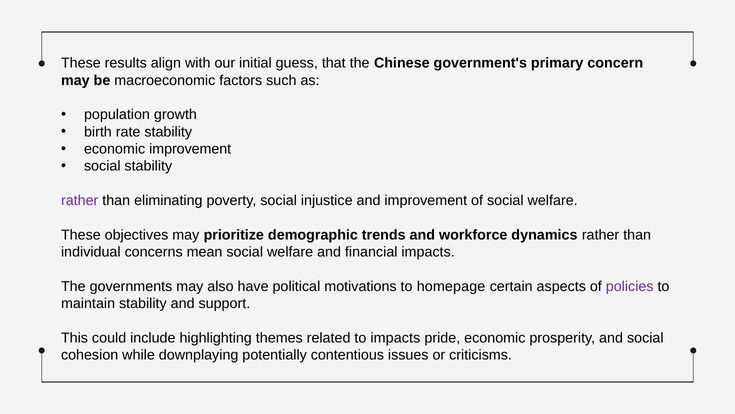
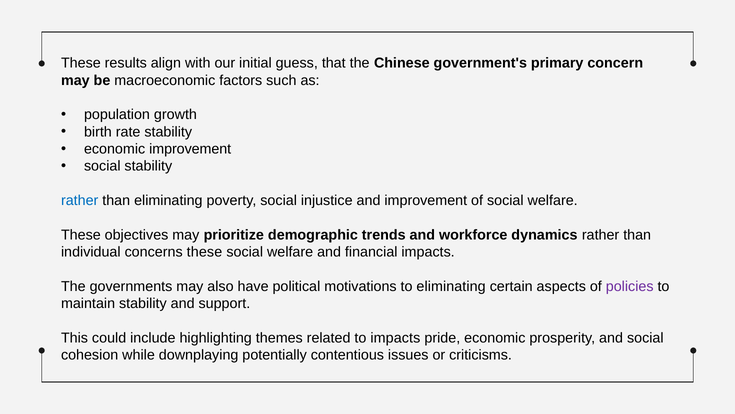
rather at (80, 200) colour: purple -> blue
concerns mean: mean -> these
to homepage: homepage -> eliminating
